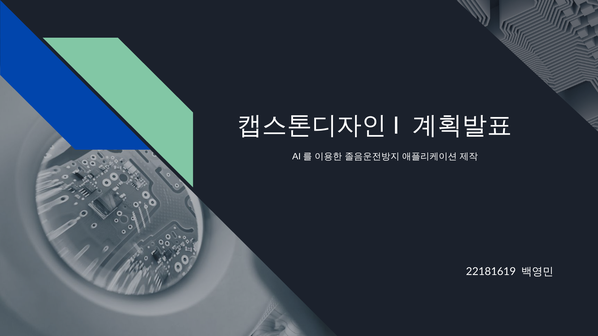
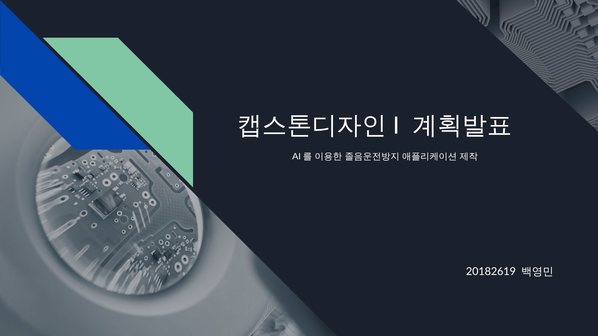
22181619: 22181619 -> 20182619
